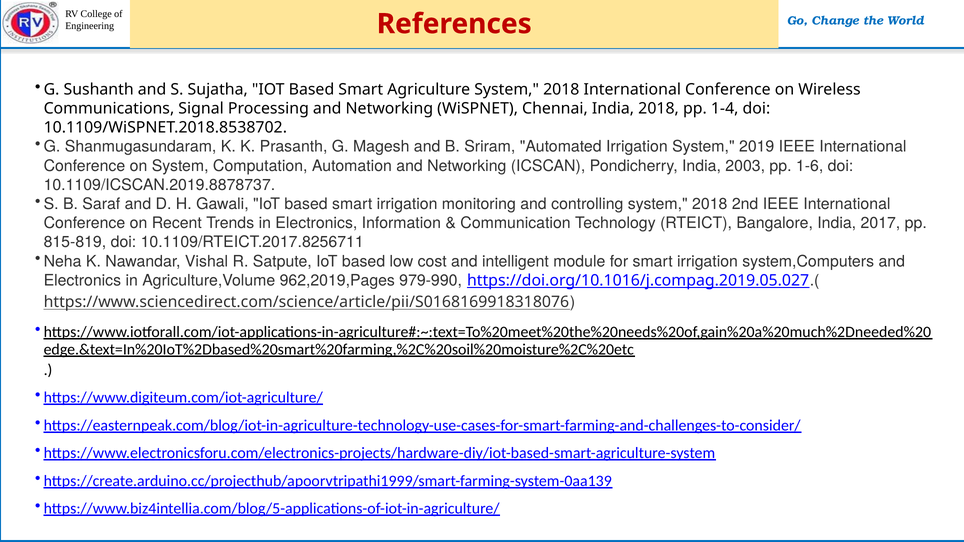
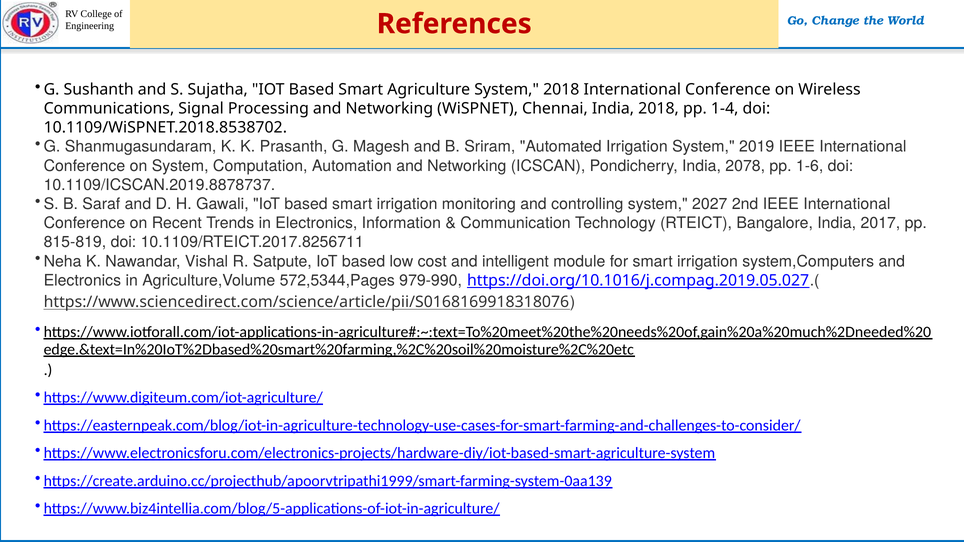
2003: 2003 -> 2078
controlling system 2018: 2018 -> 2027
962,2019,Pages: 962,2019,Pages -> 572,5344,Pages
